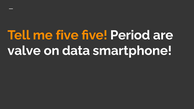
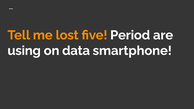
me five: five -> lost
valve: valve -> using
